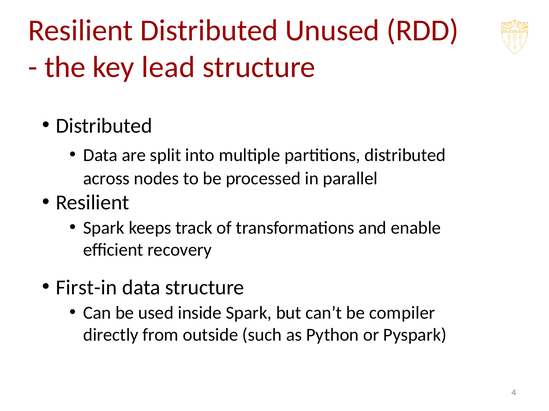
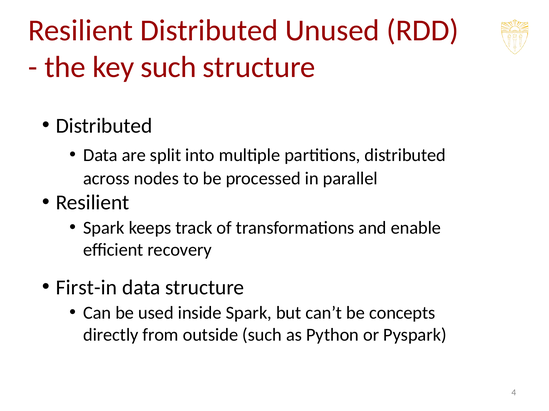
key lead: lead -> such
compiler: compiler -> concepts
